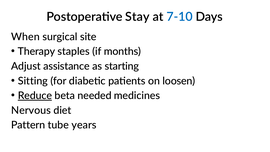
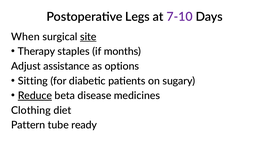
Stay: Stay -> Legs
7-10 colour: blue -> purple
site underline: none -> present
starting: starting -> options
loosen: loosen -> sugary
needed: needed -> disease
Nervous: Nervous -> Clothing
years: years -> ready
